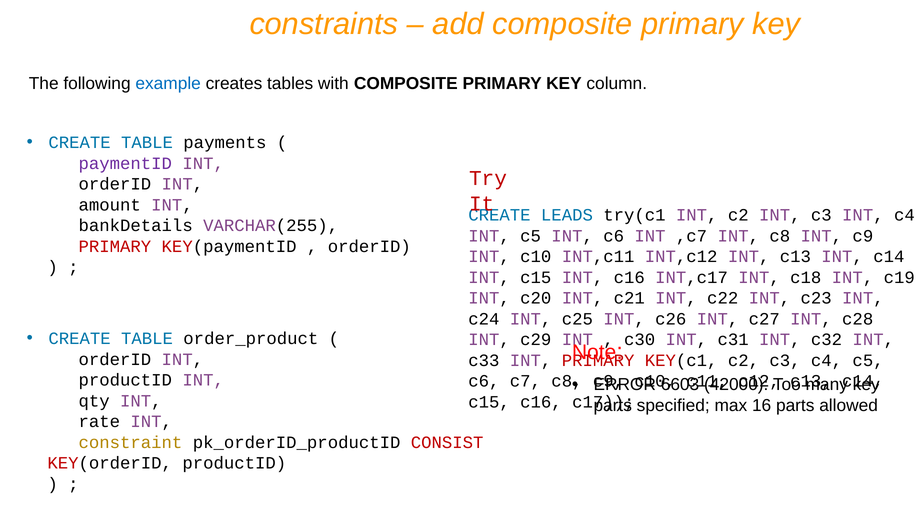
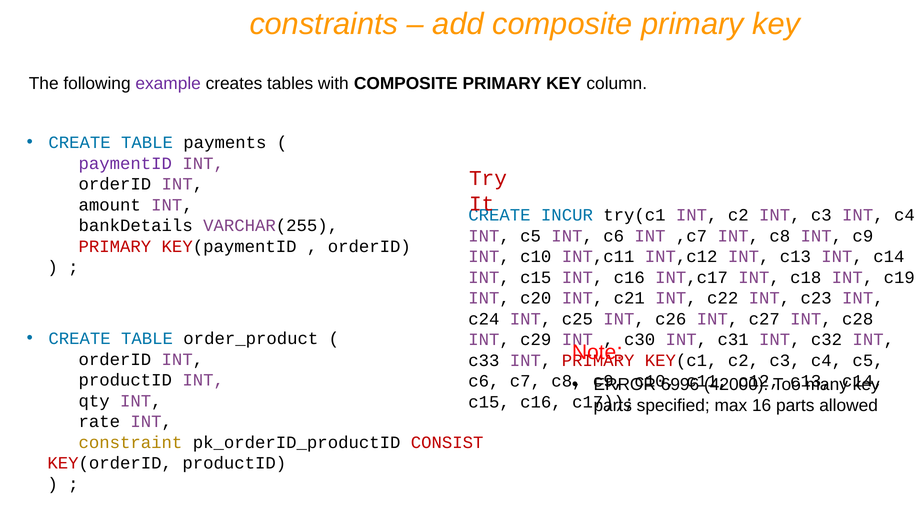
example colour: blue -> purple
LEADS: LEADS -> INCUR
6603: 6603 -> 6996
